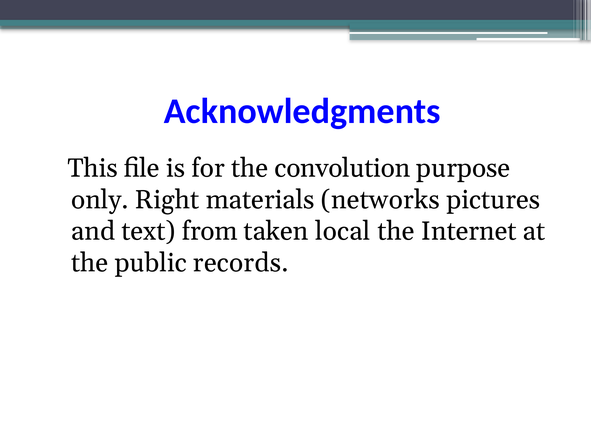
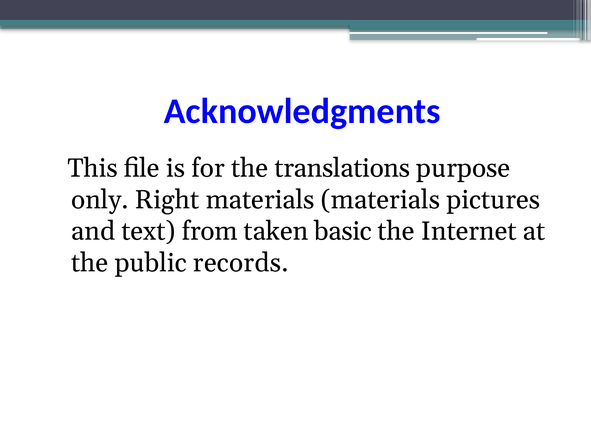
convolution: convolution -> translations
materials networks: networks -> materials
local: local -> basic
